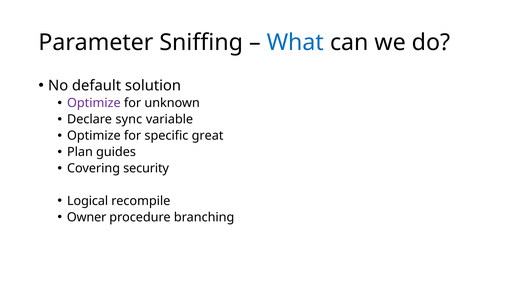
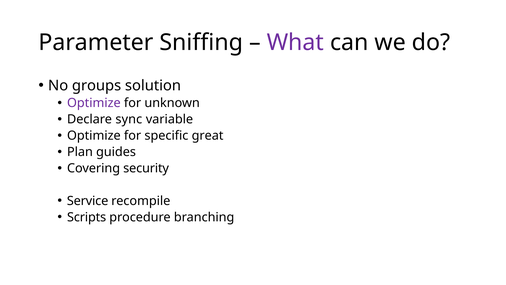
What colour: blue -> purple
default: default -> groups
Logical: Logical -> Service
Owner: Owner -> Scripts
